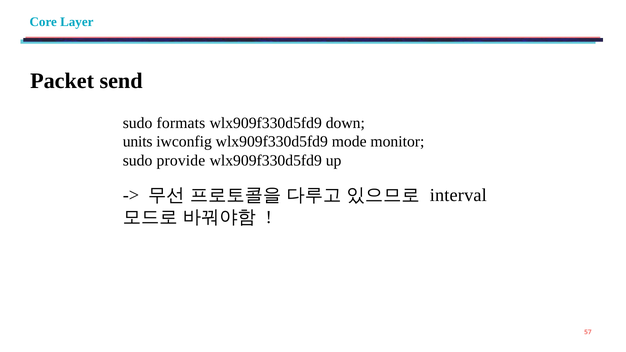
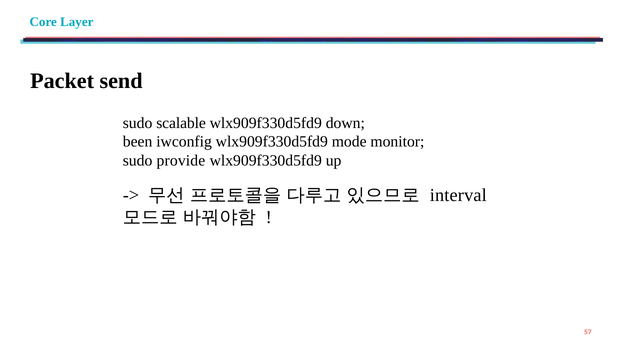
formats: formats -> scalable
units: units -> been
